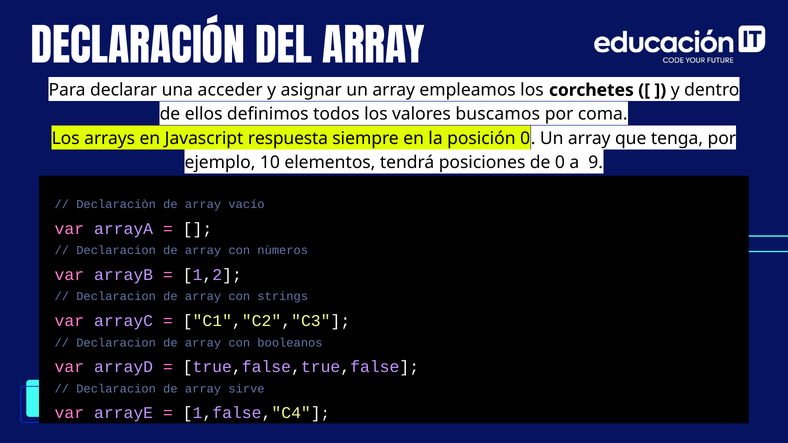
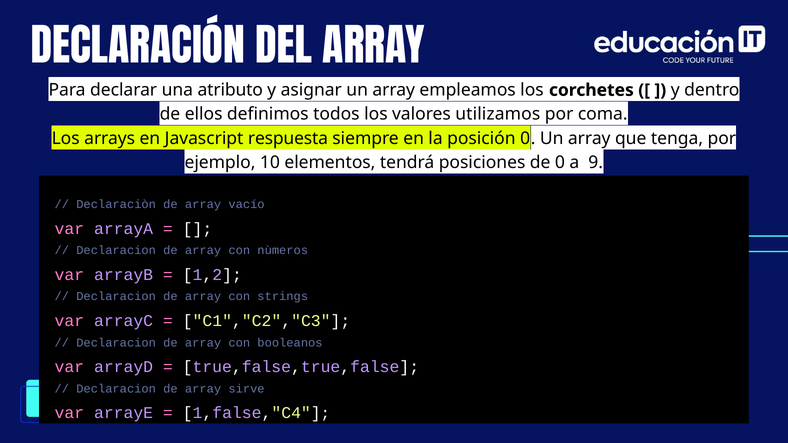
acceder: acceder -> atributo
buscamos: buscamos -> utilizamos
